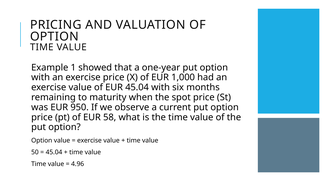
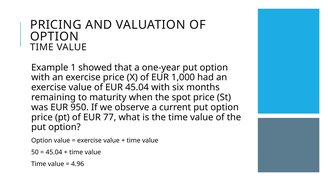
58: 58 -> 77
